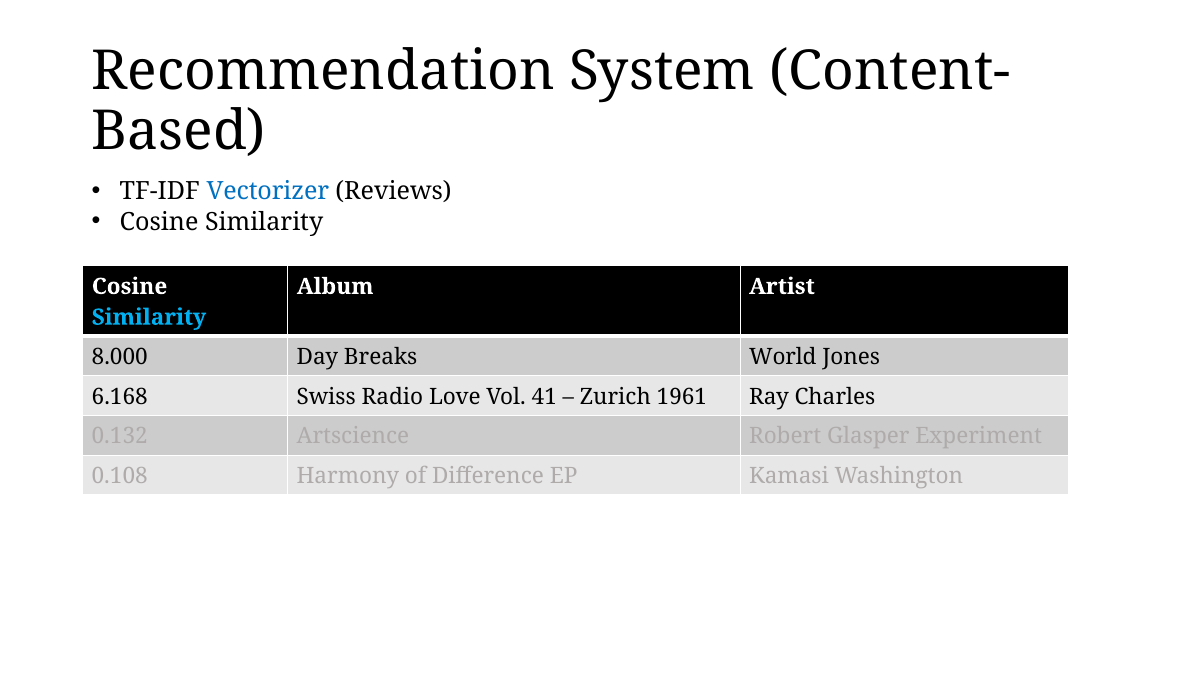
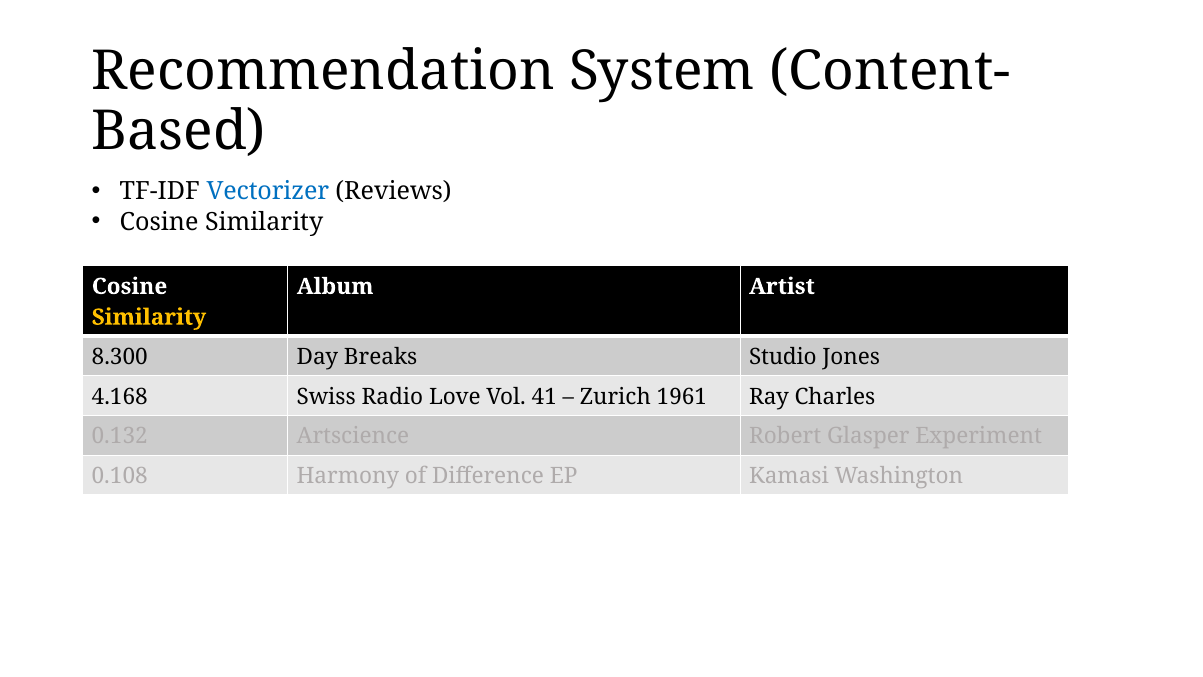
Similarity at (149, 317) colour: light blue -> yellow
8.000: 8.000 -> 8.300
World: World -> Studio
6.168: 6.168 -> 4.168
